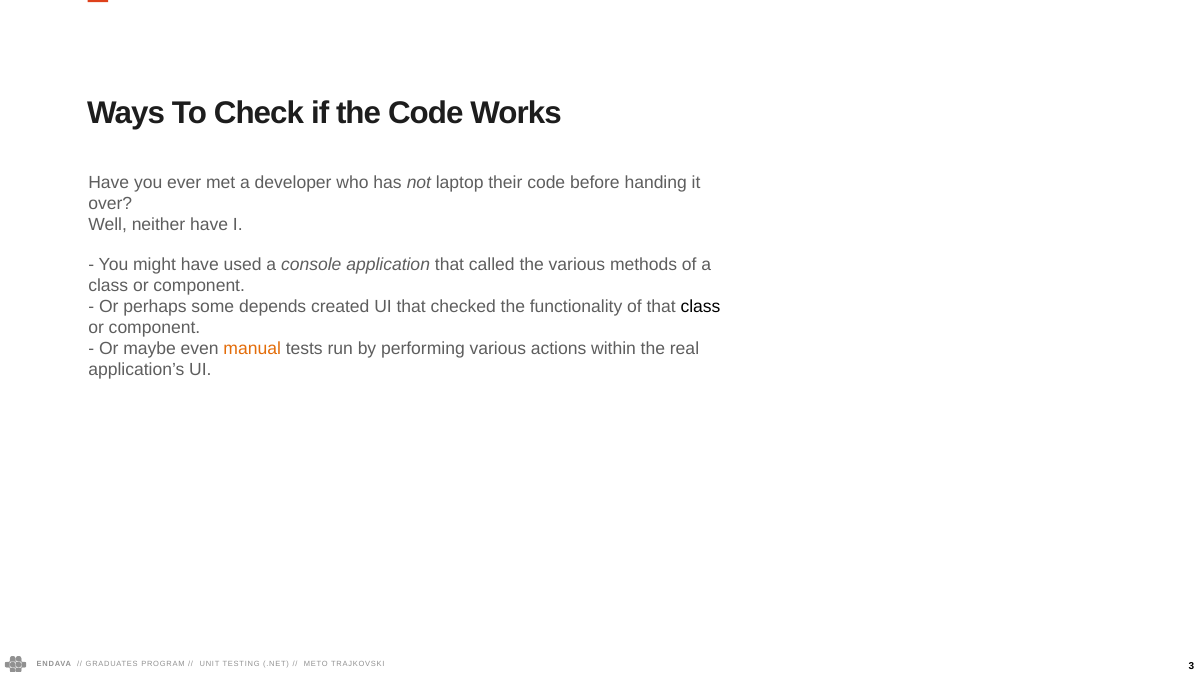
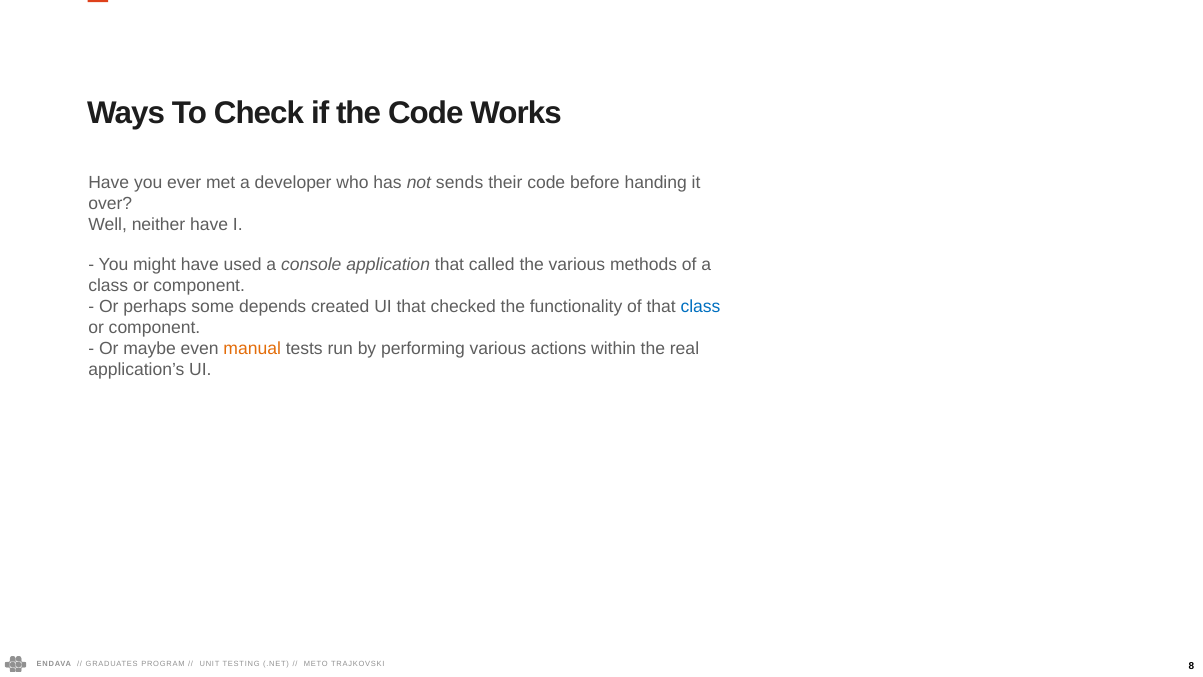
laptop: laptop -> sends
class at (701, 307) colour: black -> blue
3: 3 -> 8
